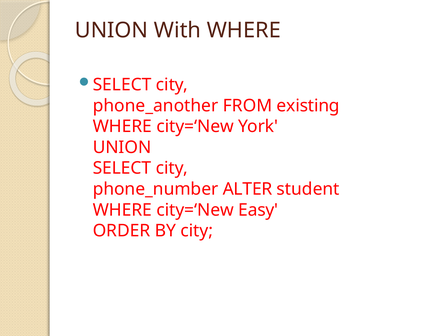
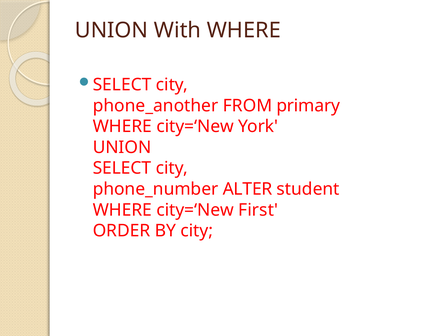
existing: existing -> primary
Easy: Easy -> First
